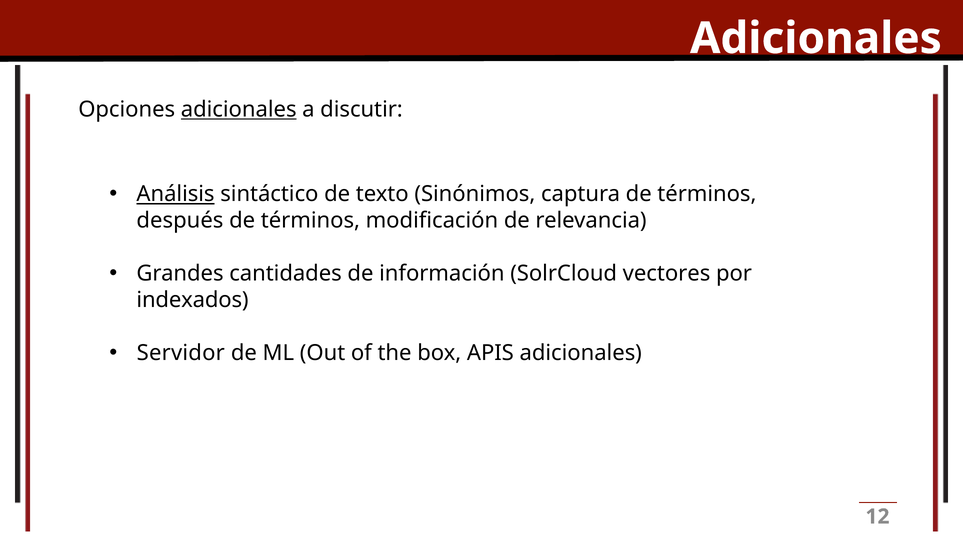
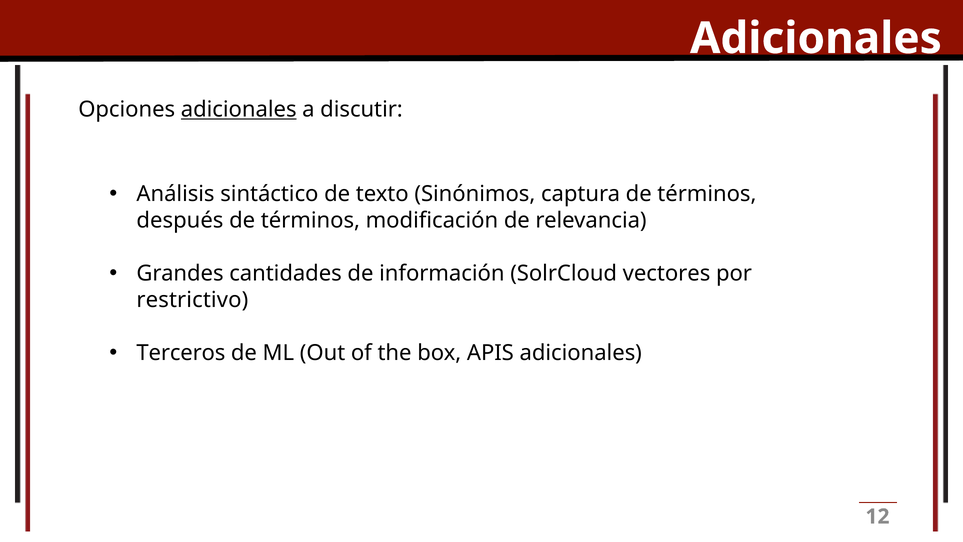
Análisis underline: present -> none
indexados: indexados -> restrictivo
Servidor: Servidor -> Terceros
